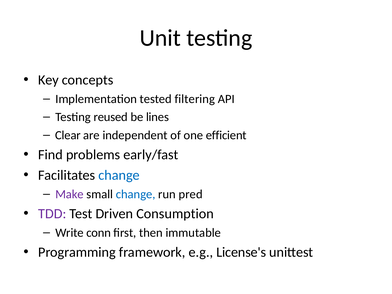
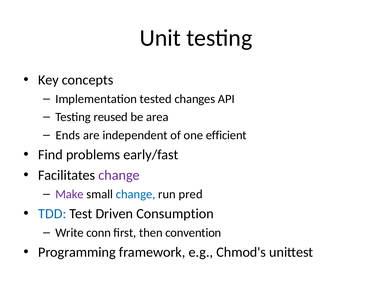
filtering: filtering -> changes
lines: lines -> area
Clear: Clear -> Ends
change at (119, 175) colour: blue -> purple
TDD colour: purple -> blue
immutable: immutable -> convention
License's: License's -> Chmod's
